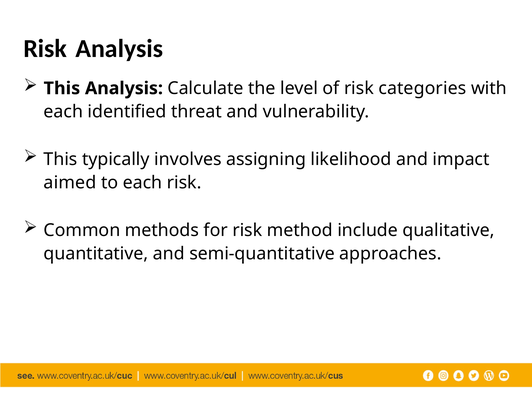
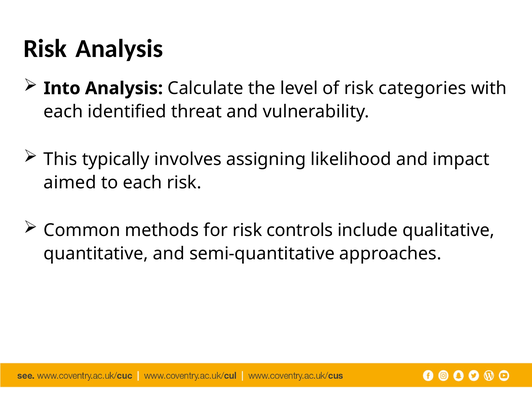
This at (62, 88): This -> Into
method: method -> controls
